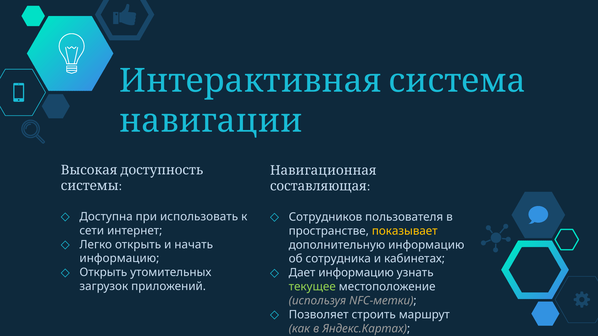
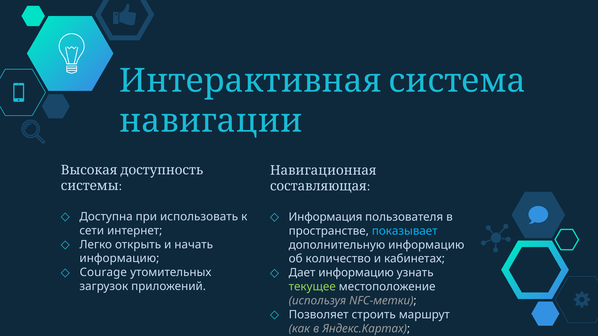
Сотрудников: Сотрудников -> Информация
показывает colour: yellow -> light blue
сотрудника: сотрудника -> количество
Открыть at (103, 273): Открыть -> Courage
